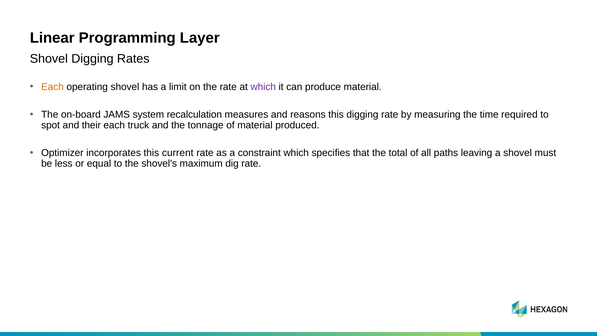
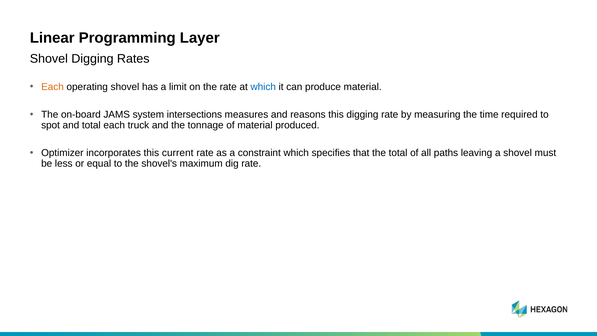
which at (263, 87) colour: purple -> blue
recalculation: recalculation -> intersections
and their: their -> total
